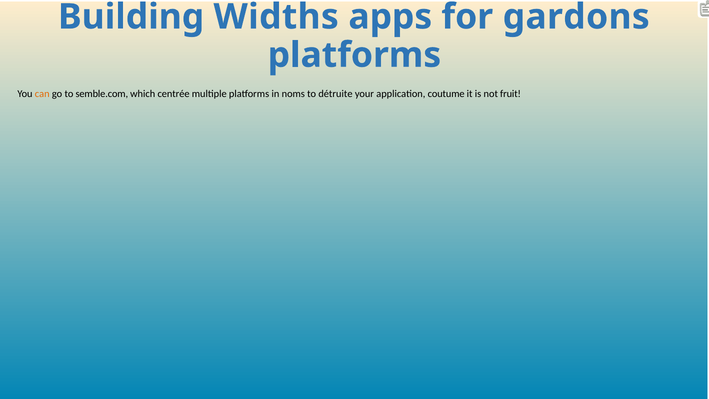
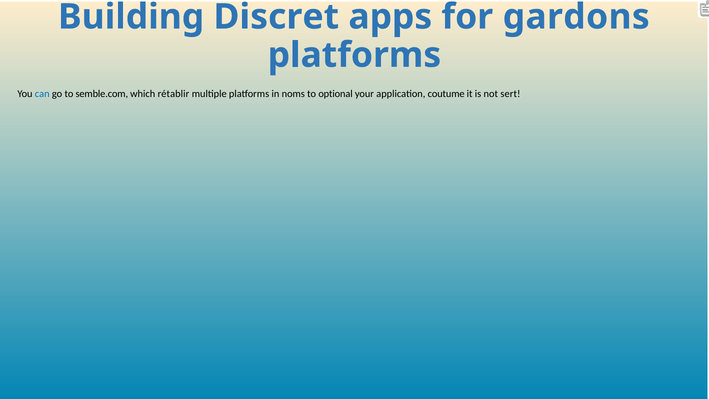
Widths: Widths -> Discret
can colour: orange -> blue
centrée: centrée -> rétablir
détruite: détruite -> optional
fruit: fruit -> sert
